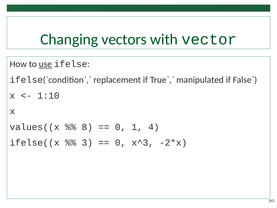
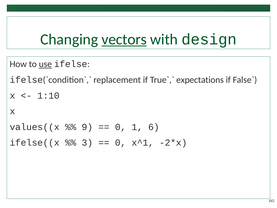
vectors underline: none -> present
vector: vector -> design
manipulated: manipulated -> expectations
8: 8 -> 9
4: 4 -> 6
x^3: x^3 -> x^1
